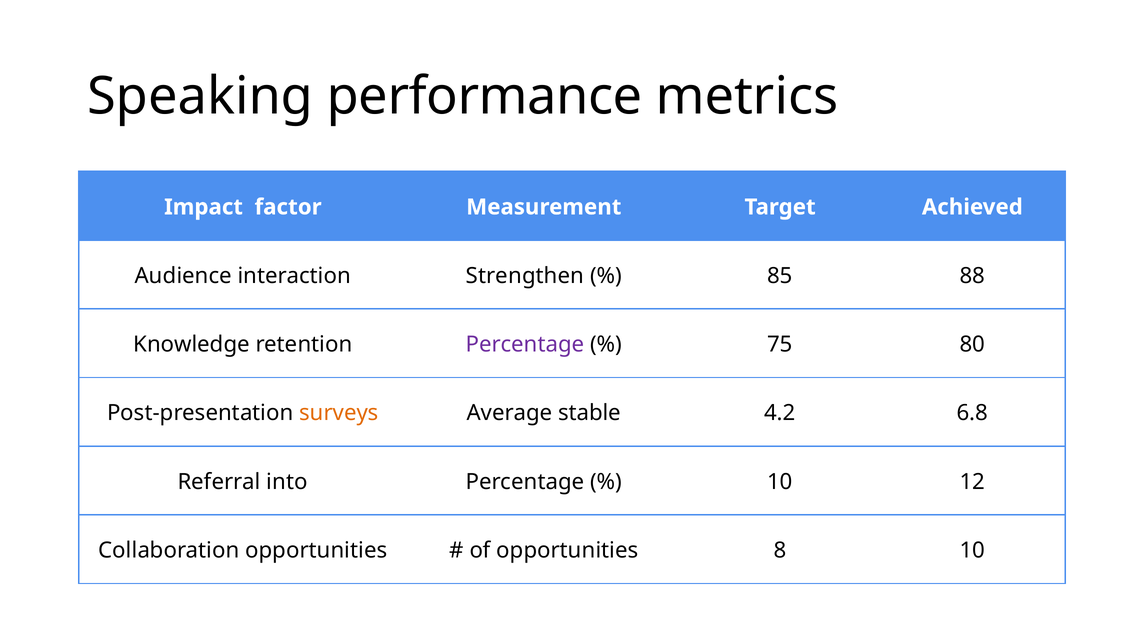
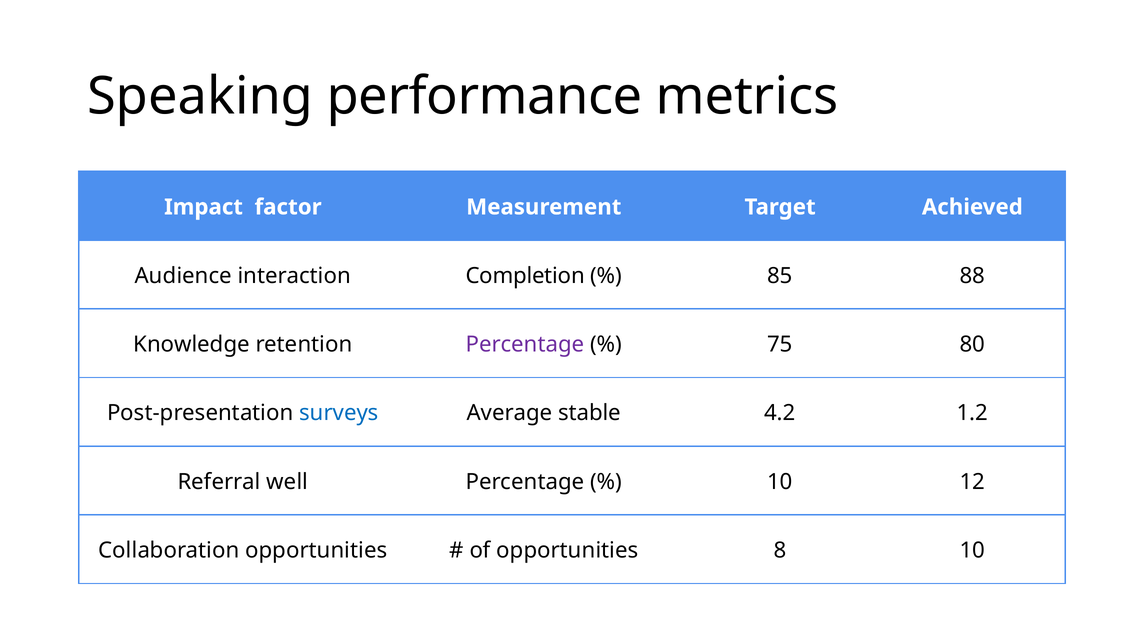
Strengthen: Strengthen -> Completion
surveys colour: orange -> blue
6.8: 6.8 -> 1.2
into: into -> well
